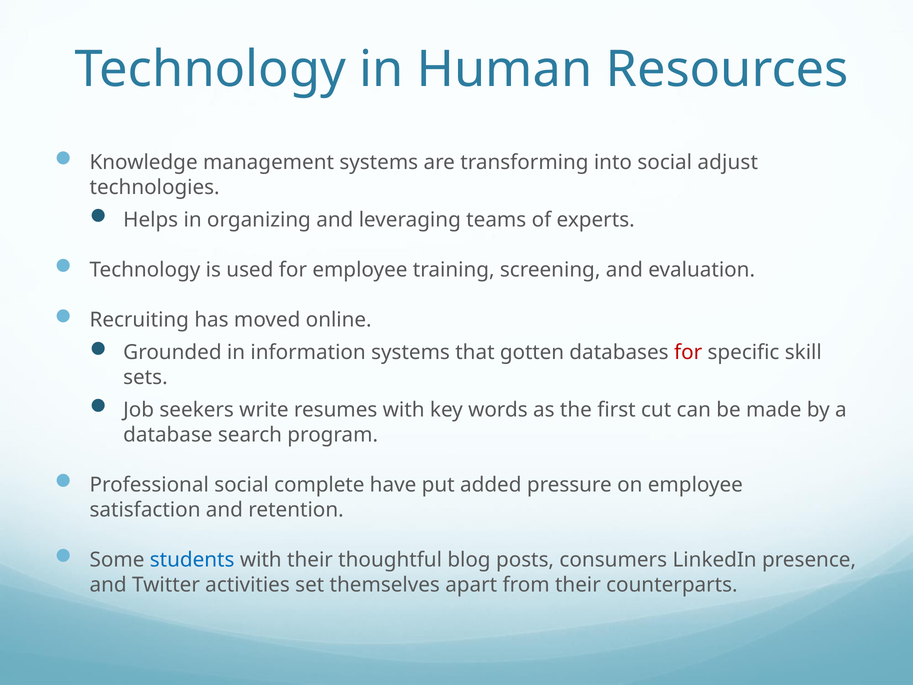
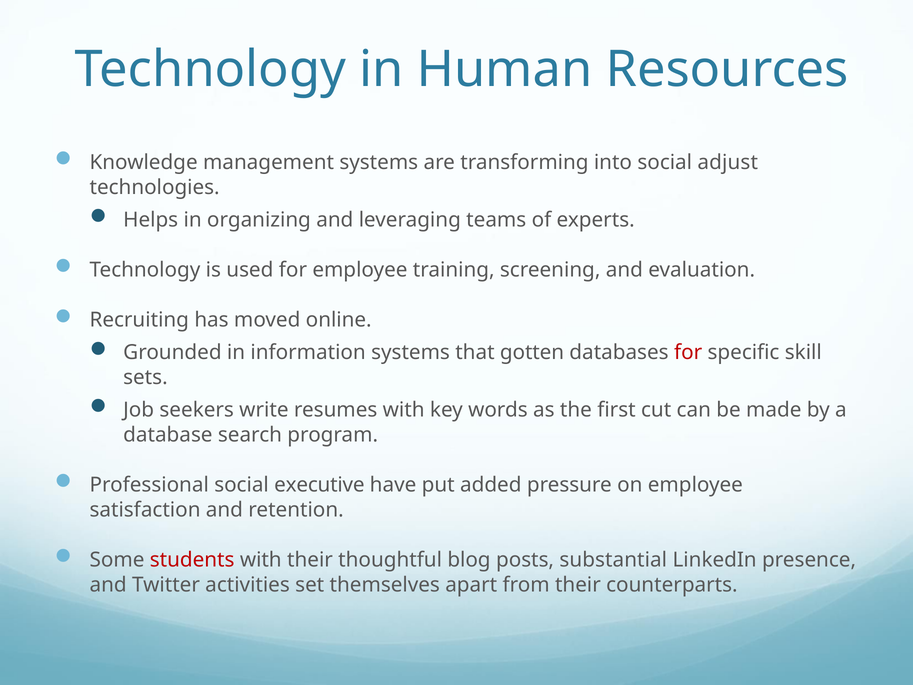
complete: complete -> executive
students colour: blue -> red
consumers: consumers -> substantial
